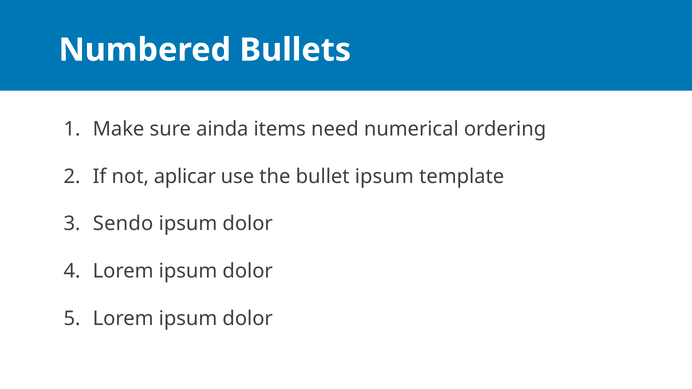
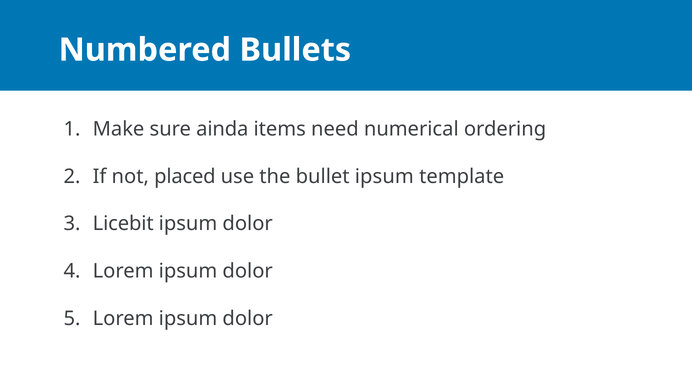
aplicar: aplicar -> placed
Sendo: Sendo -> Licebit
